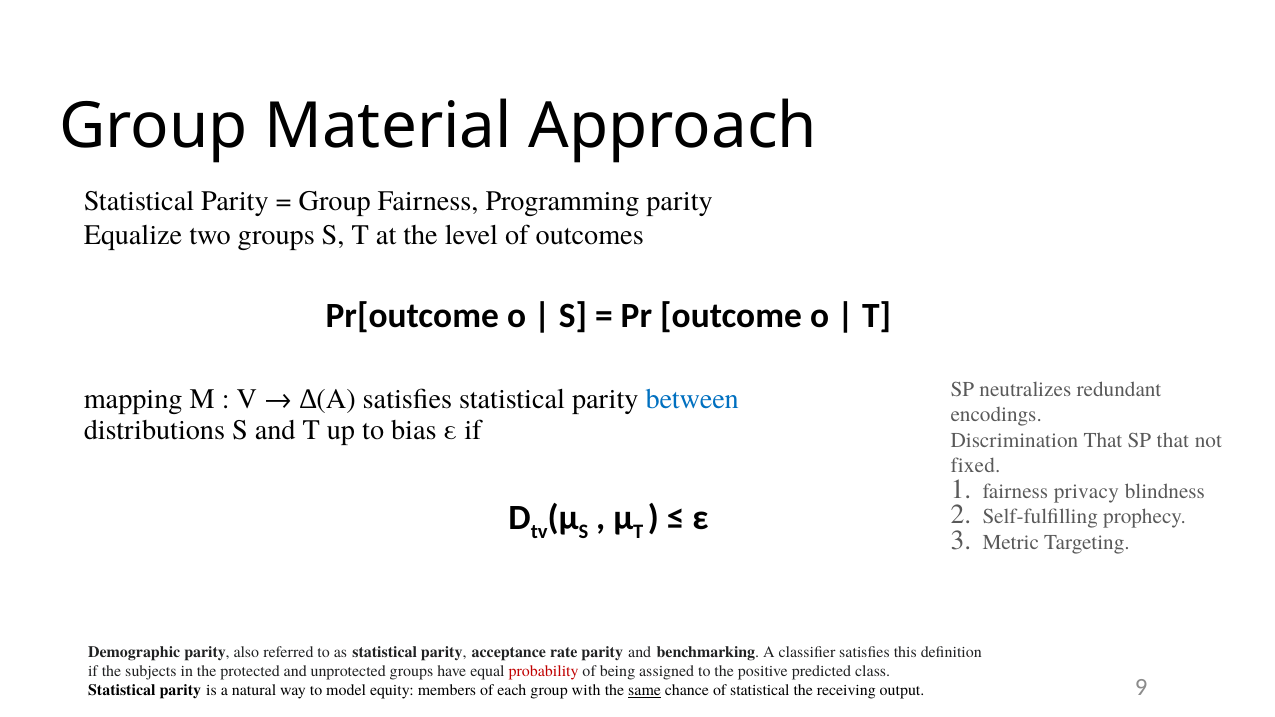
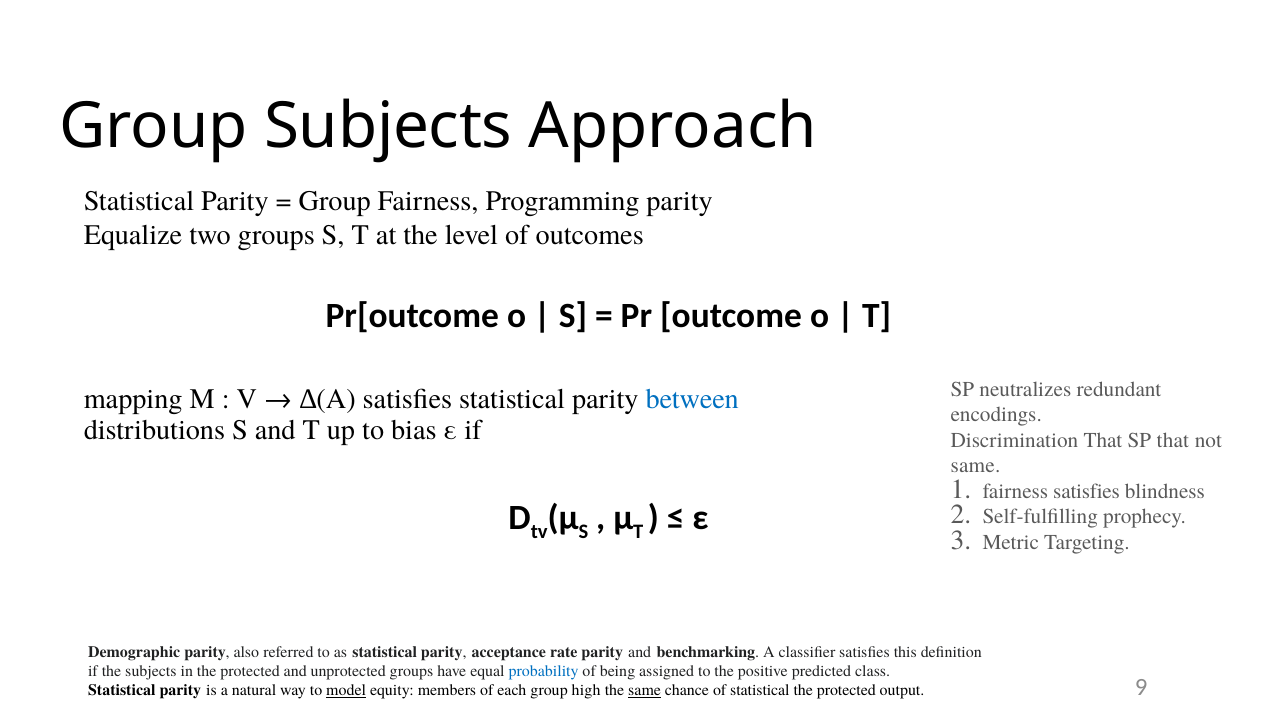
Group Material: Material -> Subjects
fixed at (975, 466): fixed -> same
fairness privacy: privacy -> satisfies
probability colour: red -> blue
model underline: none -> present
with: with -> high
receiving at (846, 691): receiving -> protected
